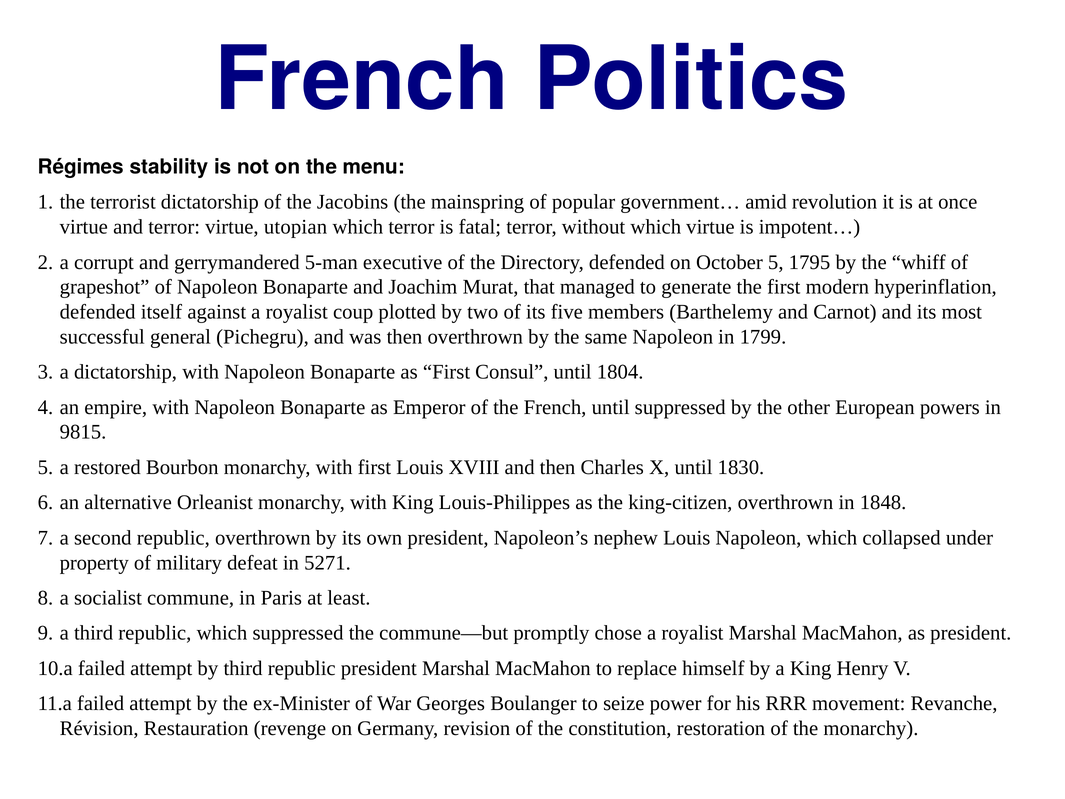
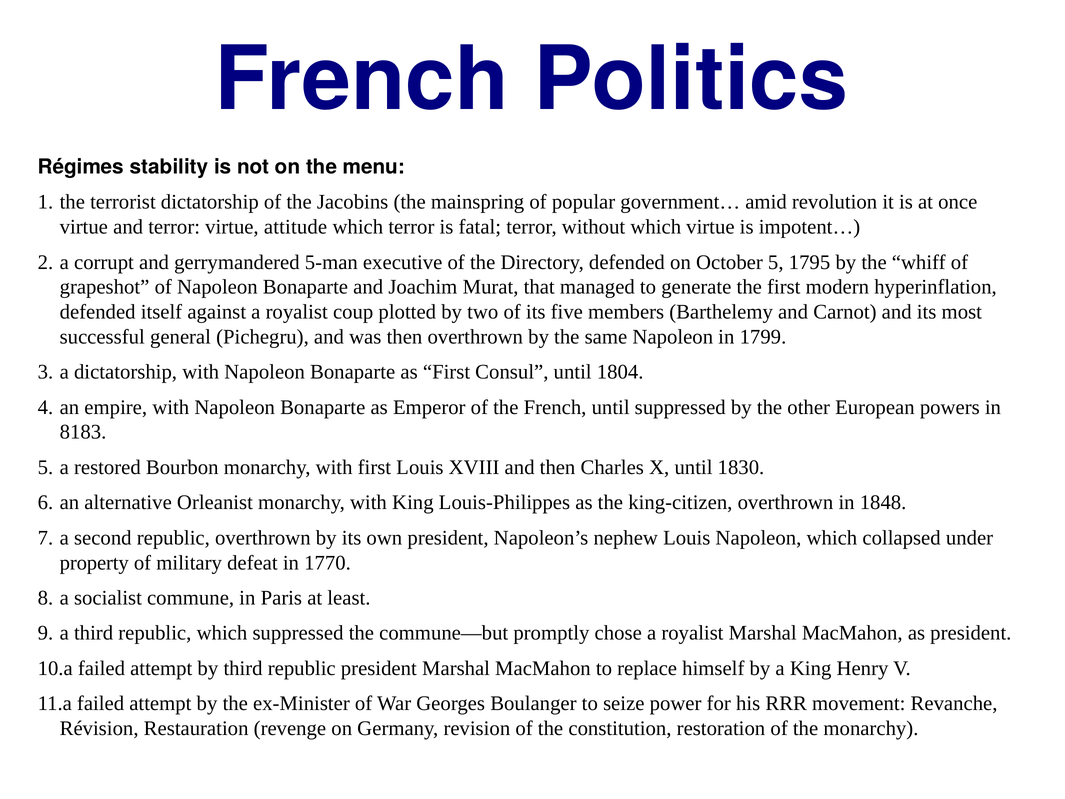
utopian: utopian -> attitude
9815: 9815 -> 8183
5271: 5271 -> 1770
